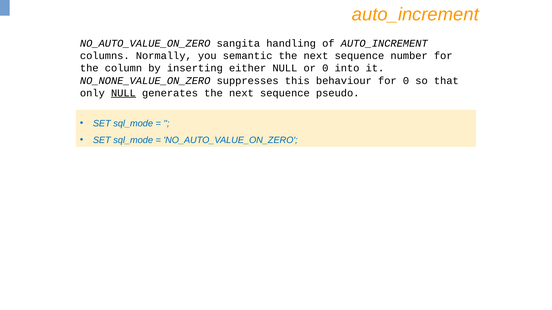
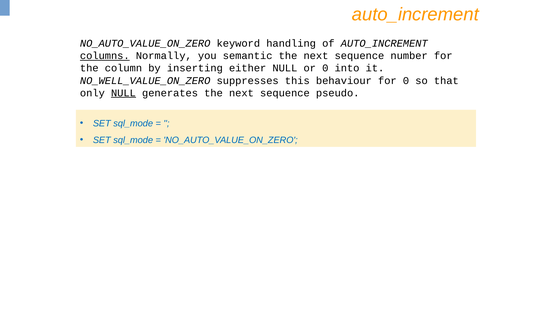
sangita: sangita -> keyword
columns underline: none -> present
NO_NONE_VALUE_ON_ZERO: NO_NONE_VALUE_ON_ZERO -> NO_WELL_VALUE_ON_ZERO
